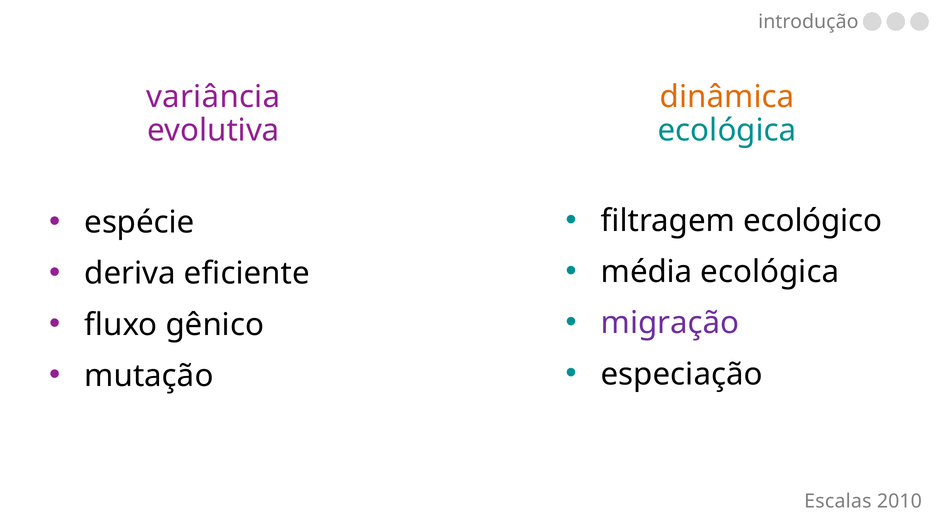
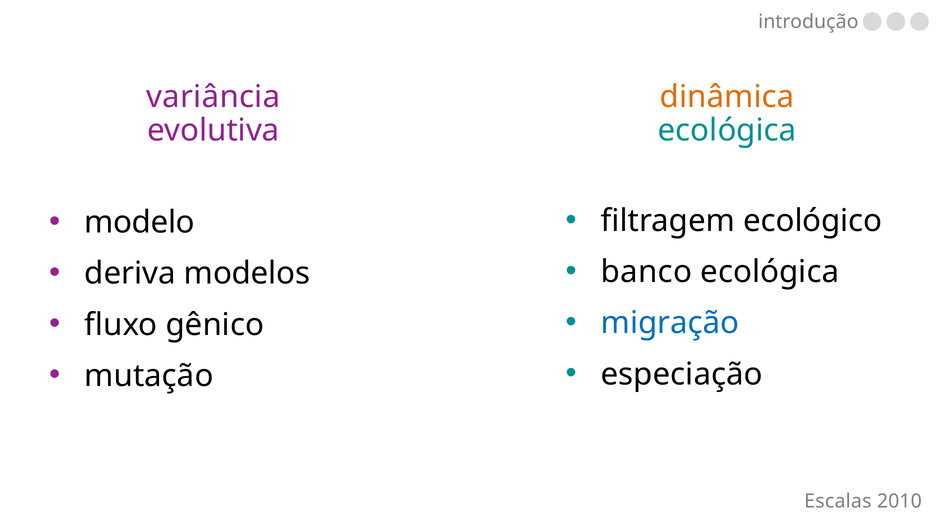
espécie: espécie -> modelo
média: média -> banco
eficiente: eficiente -> modelos
migração colour: purple -> blue
